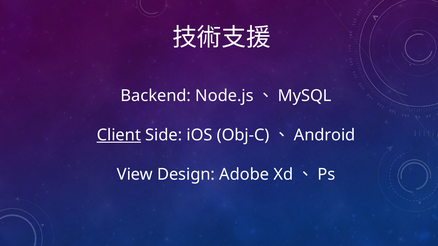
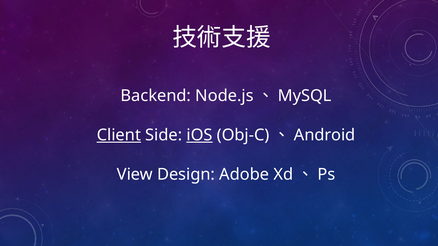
iOS underline: none -> present
